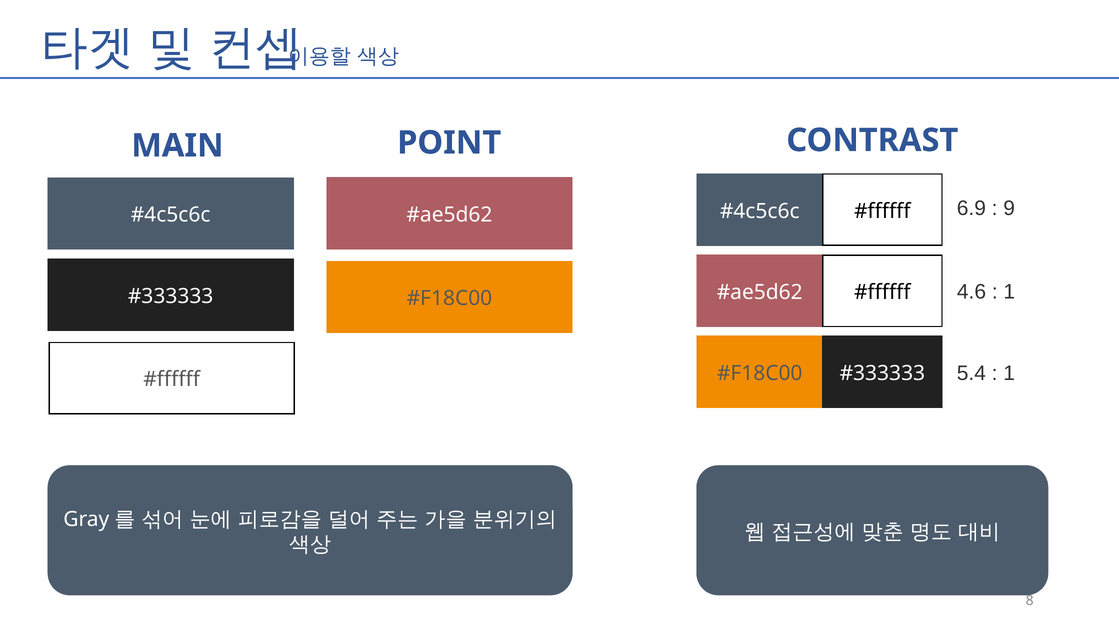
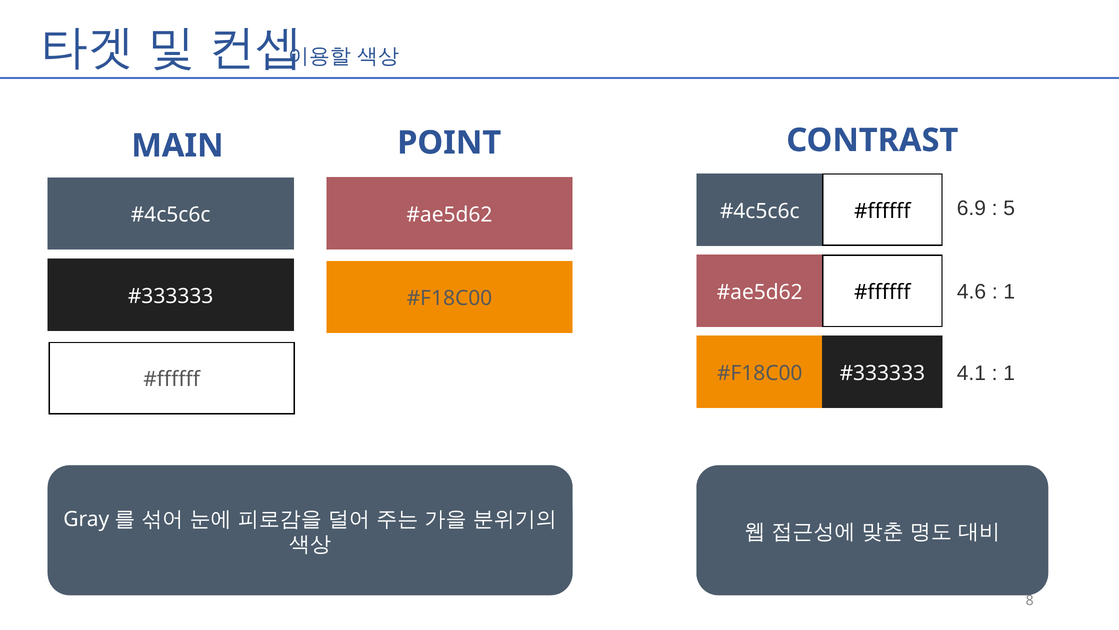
9: 9 -> 5
5.4: 5.4 -> 4.1
